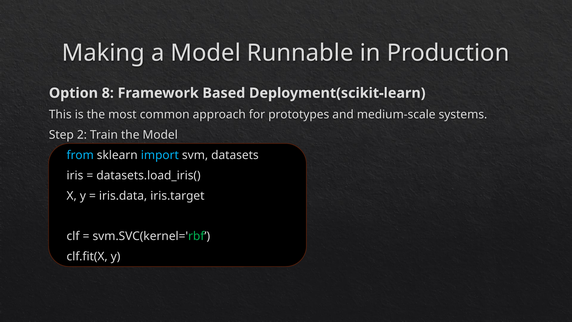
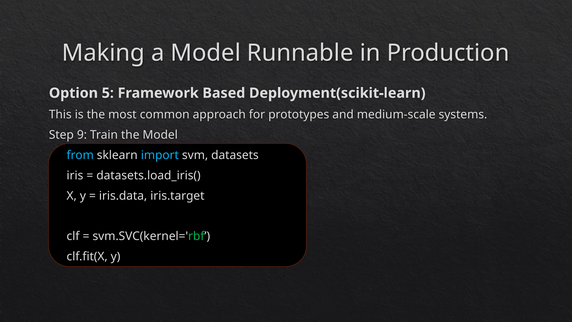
8: 8 -> 5
2: 2 -> 9
